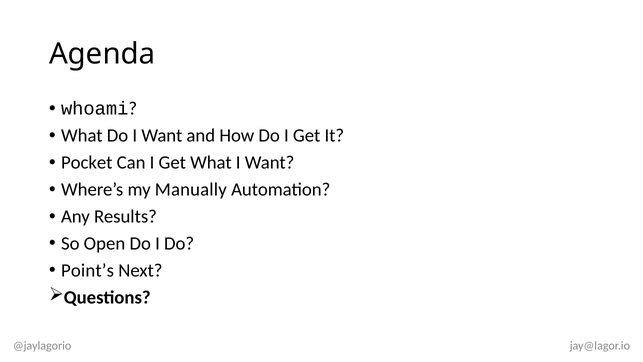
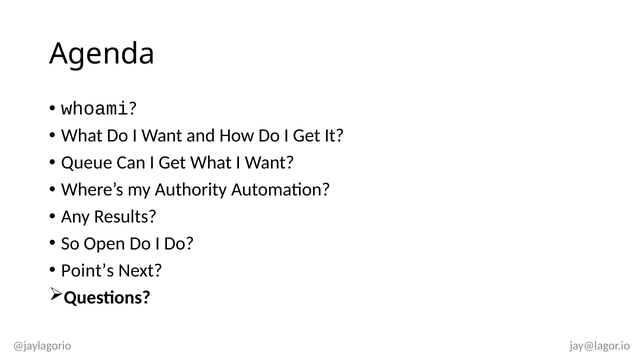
Pocket: Pocket -> Queue
Manually: Manually -> Authority
